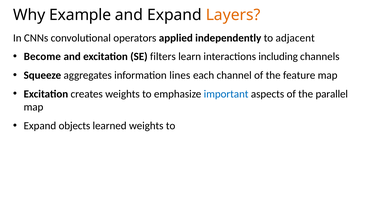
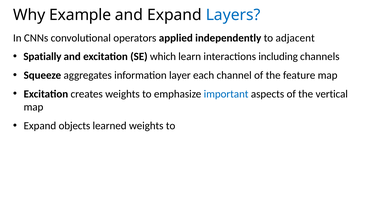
Layers colour: orange -> blue
Become: Become -> Spatially
filters: filters -> which
lines: lines -> layer
parallel: parallel -> vertical
